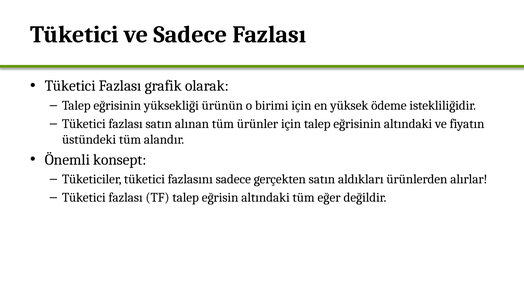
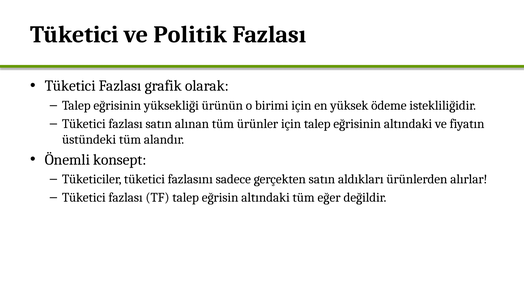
ve Sadece: Sadece -> Politik
